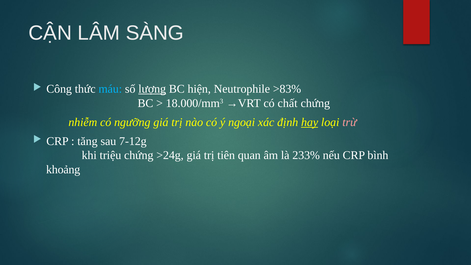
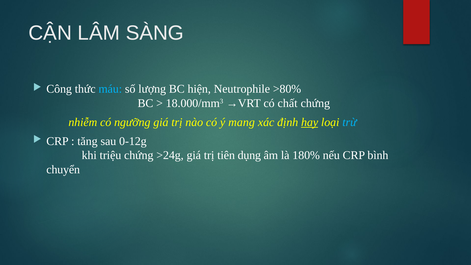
lượng underline: present -> none
>83%: >83% -> >80%
ngoại: ngoại -> mang
trừ colour: pink -> light blue
7-12g: 7-12g -> 0-12g
quan: quan -> dụng
233%: 233% -> 180%
khoảng: khoảng -> chuyển
